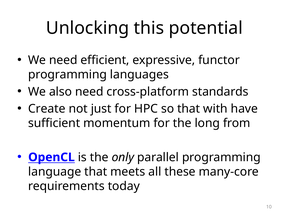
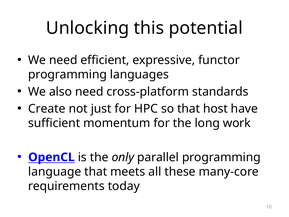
with: with -> host
from: from -> work
